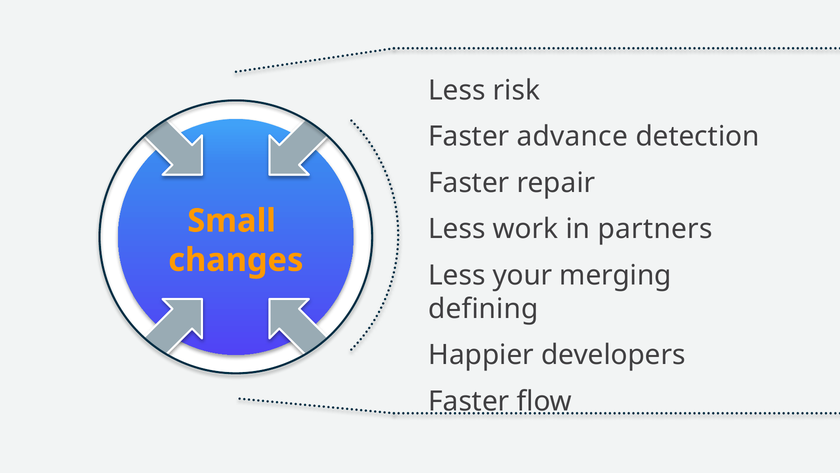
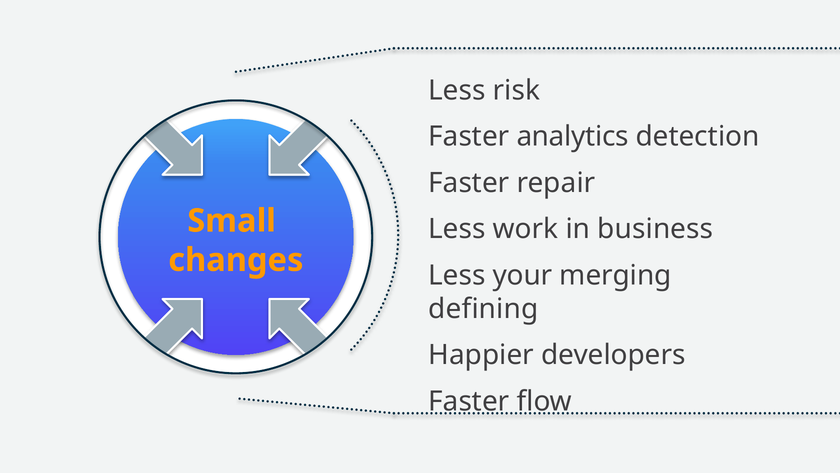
advance: advance -> analytics
partners: partners -> business
